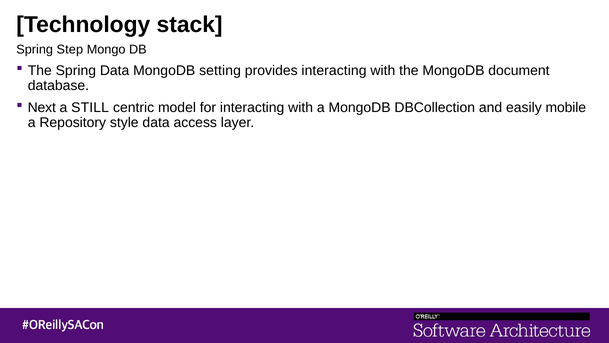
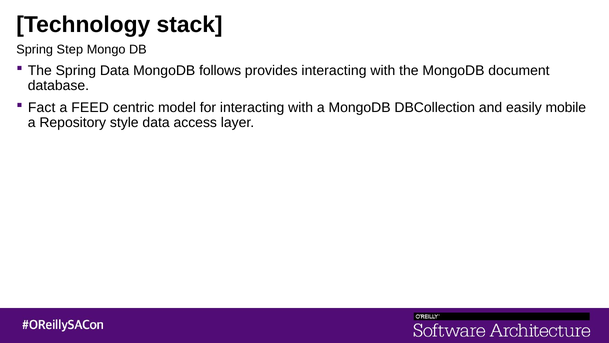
setting: setting -> follows
Next: Next -> Fact
STILL: STILL -> FEED
